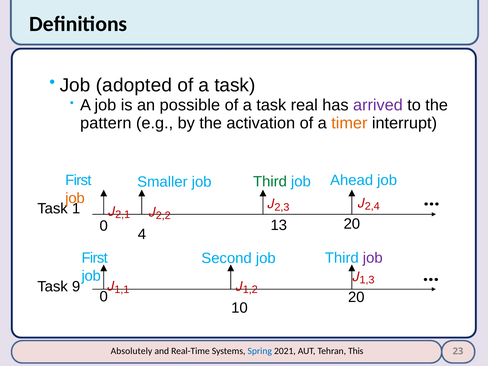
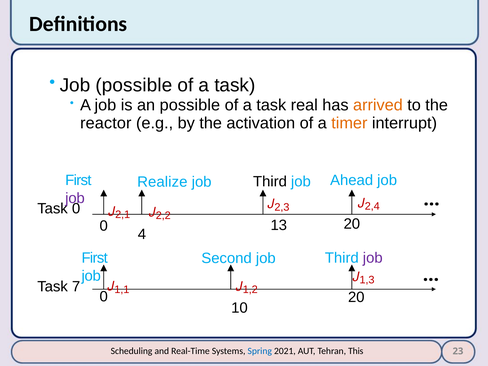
Job adopted: adopted -> possible
arrived colour: purple -> orange
pattern: pattern -> reactor
Third at (270, 181) colour: green -> black
Smaller: Smaller -> Realize
job at (75, 198) colour: orange -> purple
Task 1: 1 -> 0
9: 9 -> 7
Absolutely: Absolutely -> Scheduling
